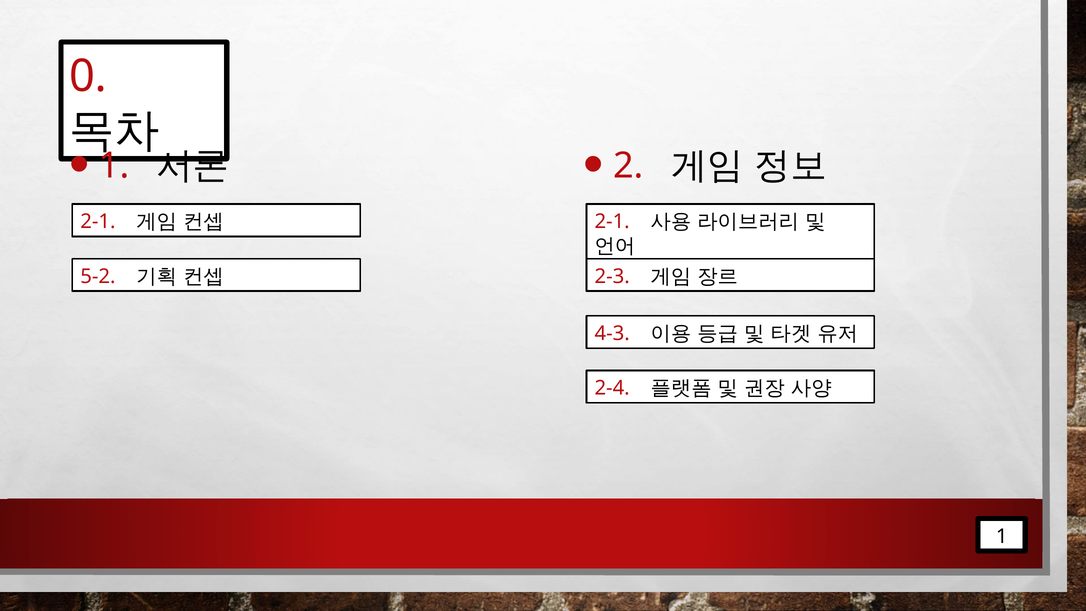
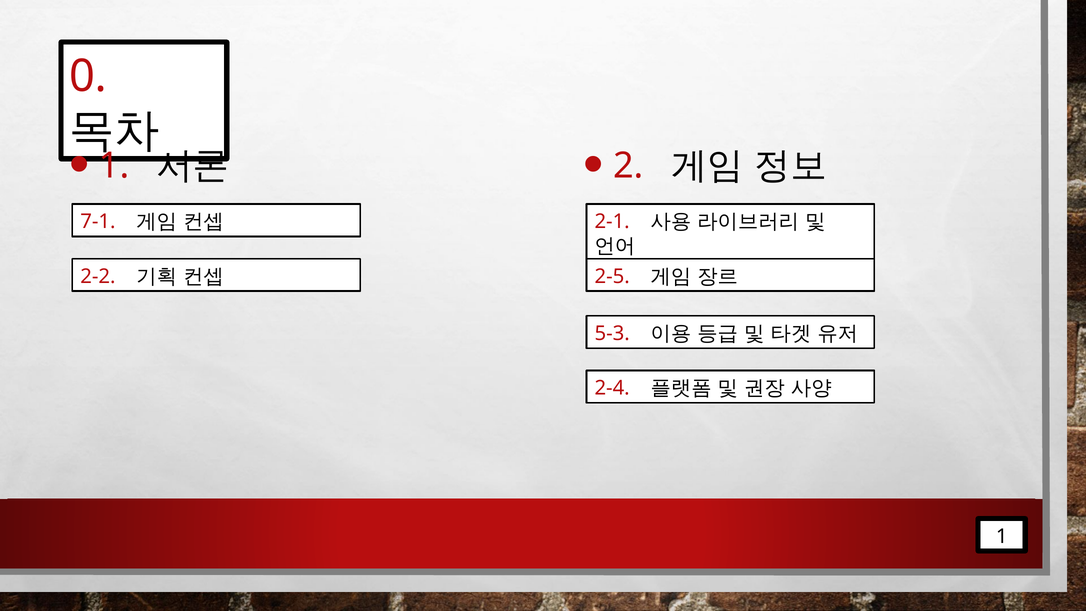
2-1 at (98, 222): 2-1 -> 7-1
5-2: 5-2 -> 2-2
2-3: 2-3 -> 2-5
4-3: 4-3 -> 5-3
